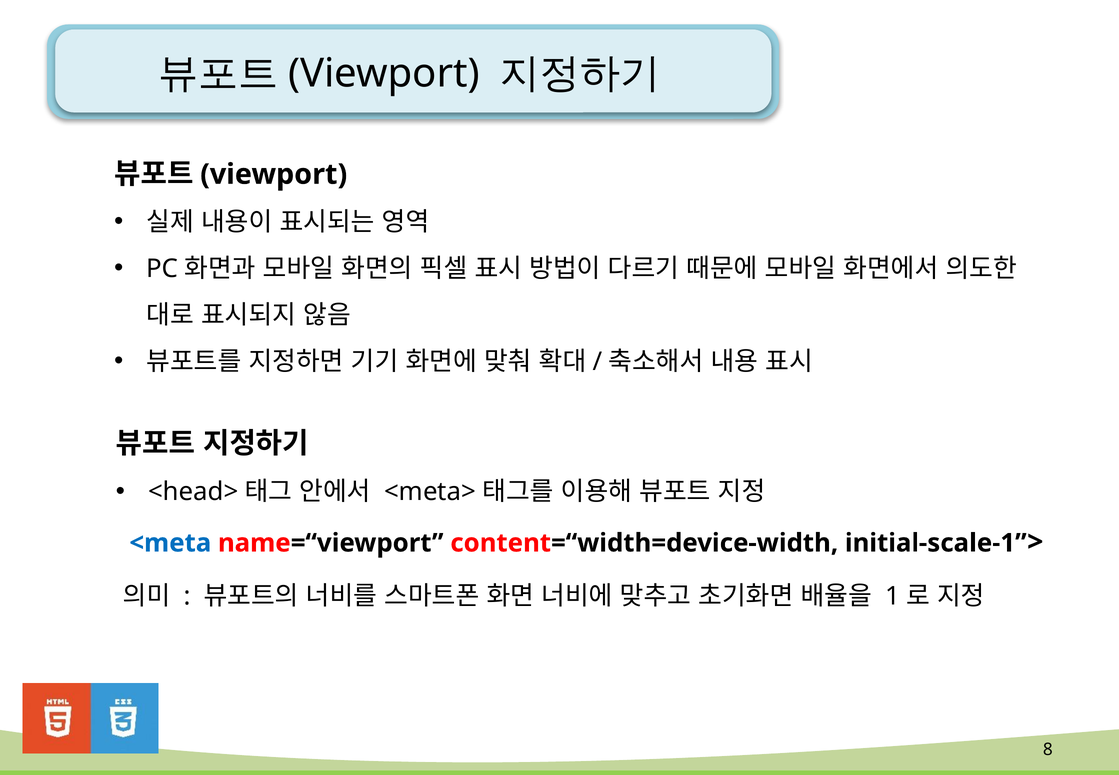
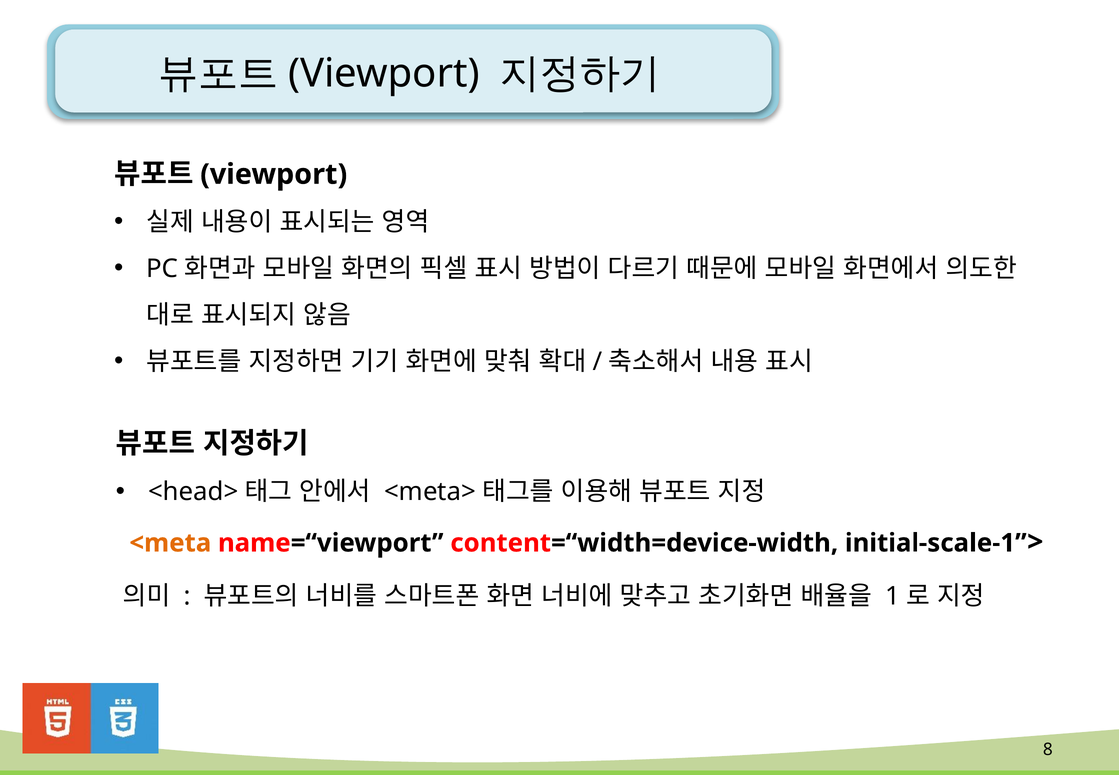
<meta colour: blue -> orange
